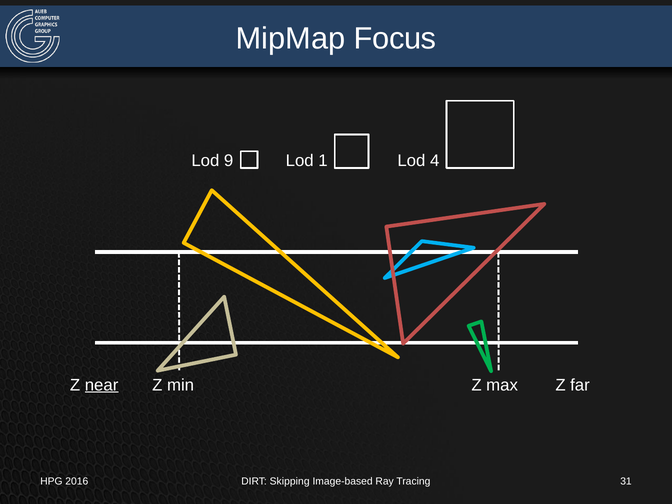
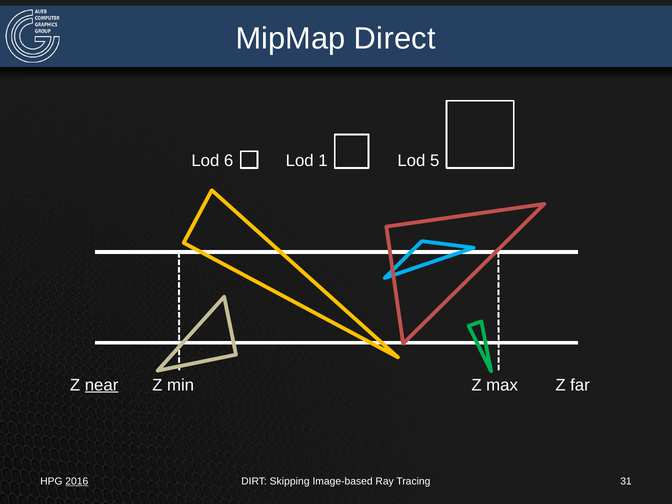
Focus: Focus -> Direct
9: 9 -> 6
4: 4 -> 5
2016 underline: none -> present
